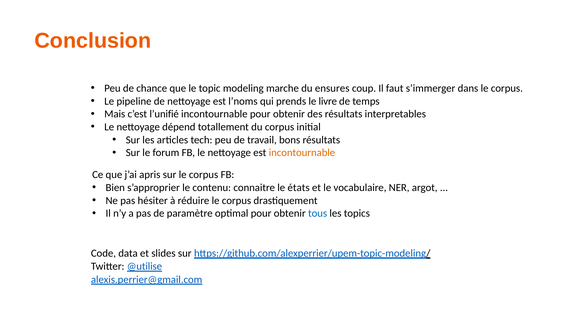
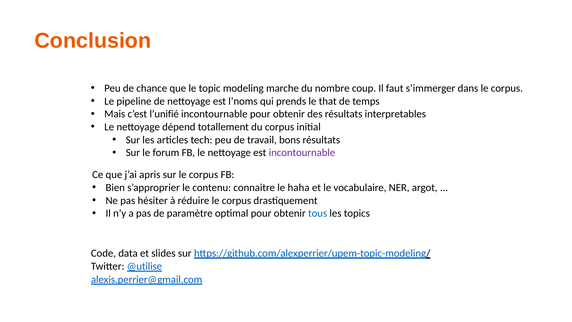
ensures: ensures -> nombre
livre: livre -> that
incontournable at (302, 153) colour: orange -> purple
états: états -> haha
